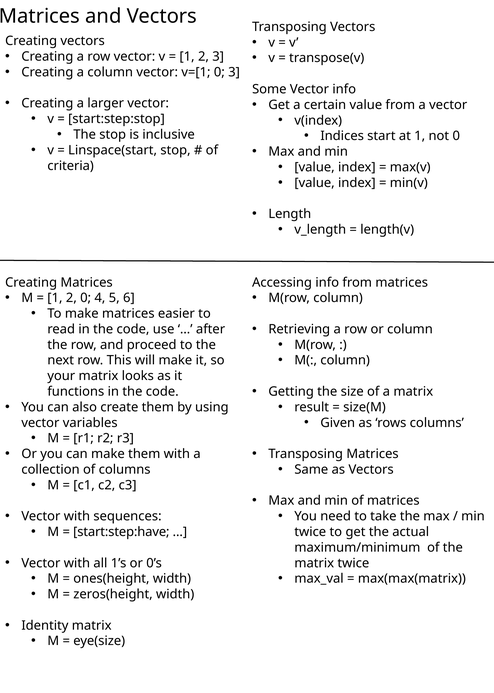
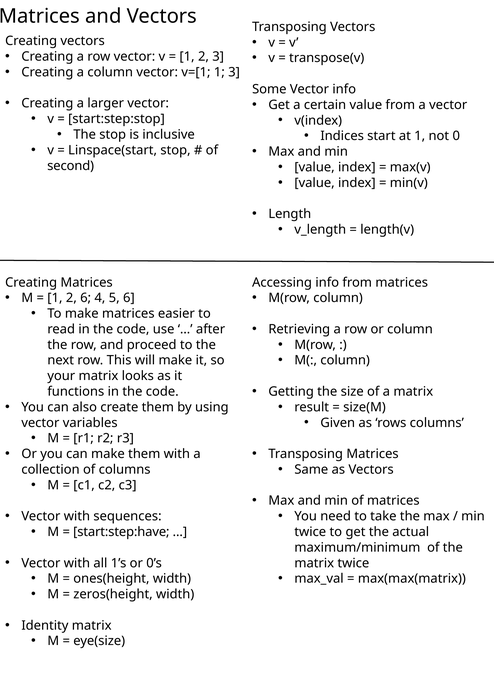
v=[1 0: 0 -> 1
criteria: criteria -> second
2 0: 0 -> 6
